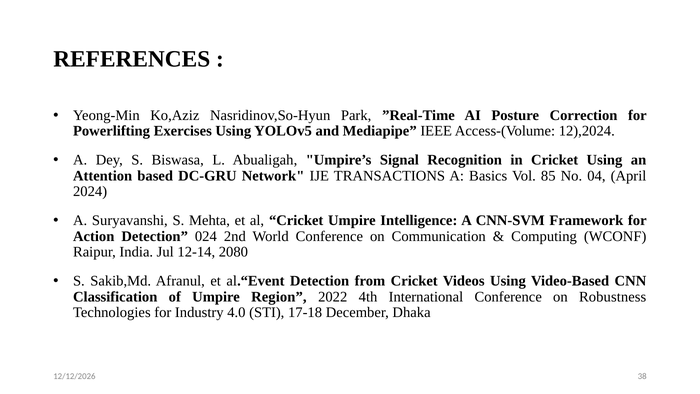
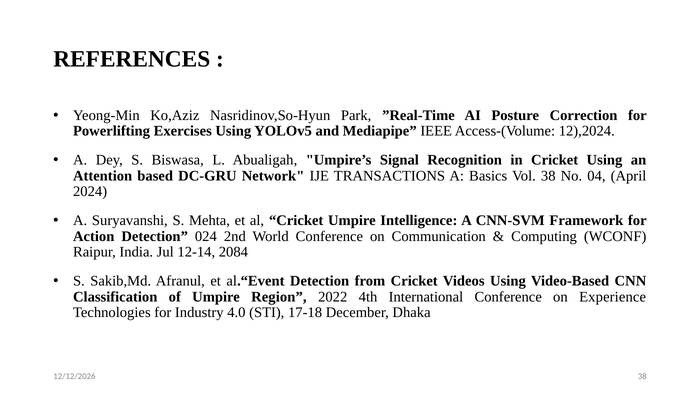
Vol 85: 85 -> 38
2080: 2080 -> 2084
Robustness: Robustness -> Experience
